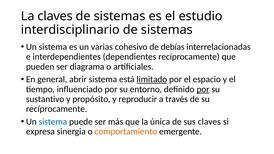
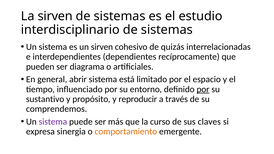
La claves: claves -> sirven
un varias: varias -> sirven
debías: debías -> quizás
limitado underline: present -> none
recíprocamente at (57, 109): recíprocamente -> comprendemos
sistema at (53, 122) colour: blue -> purple
única: única -> curso
